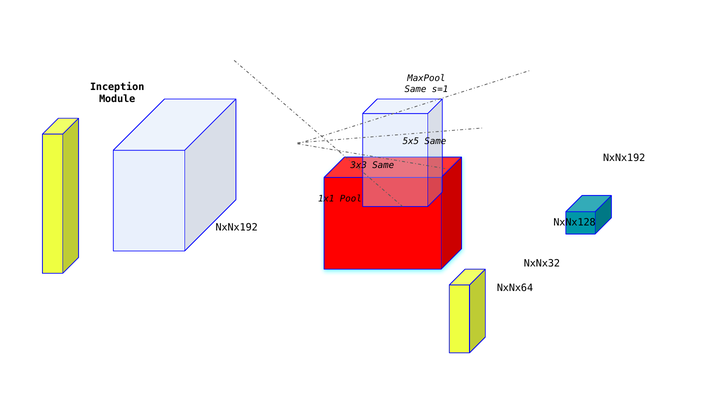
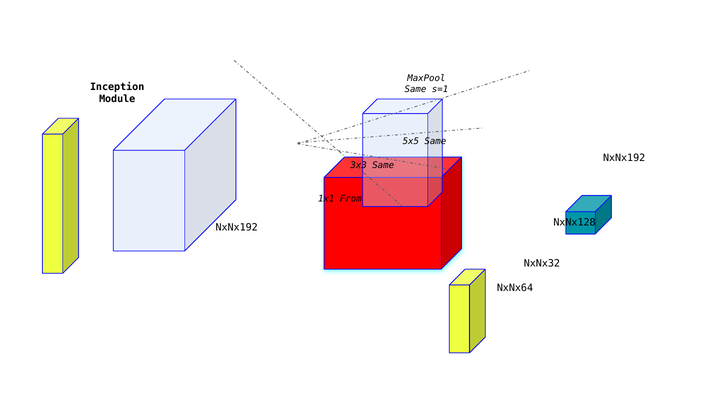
Pool: Pool -> From
